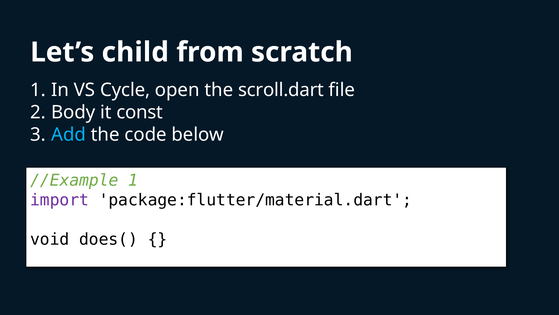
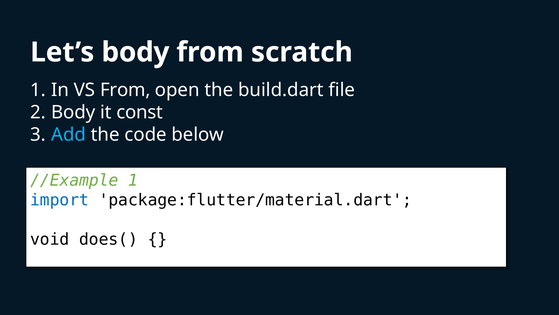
Let’s child: child -> body
VS Cycle: Cycle -> From
scroll.dart: scroll.dart -> build.dart
import colour: purple -> blue
